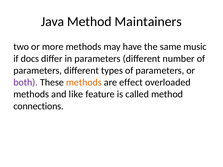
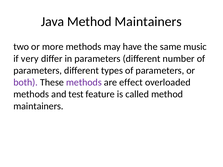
docs: docs -> very
methods at (84, 82) colour: orange -> purple
like: like -> test
connections at (38, 106): connections -> maintainers
